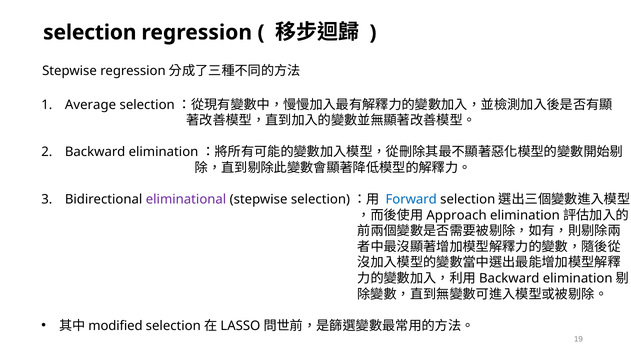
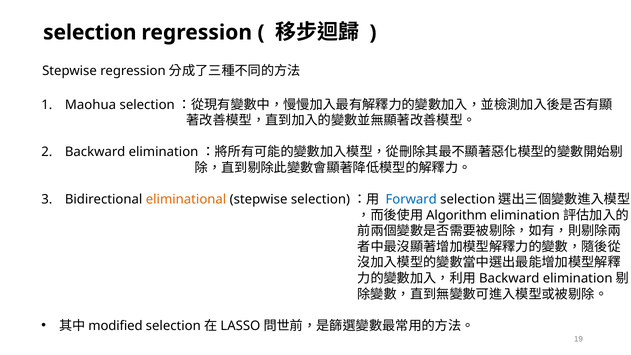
Average: Average -> Maohua
eliminational colour: purple -> orange
Approach: Approach -> Algorithm
